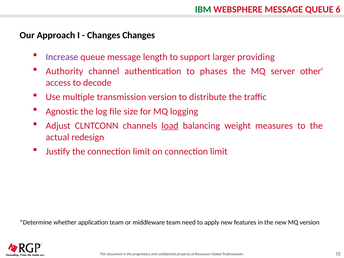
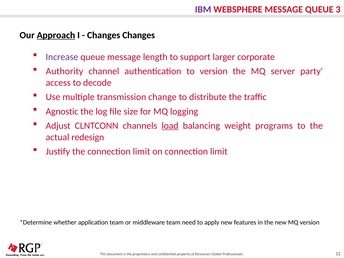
IBM colour: green -> purple
6: 6 -> 3
Approach underline: none -> present
providing: providing -> corporate
to phases: phases -> version
other: other -> party
transmission version: version -> change
measures: measures -> programs
